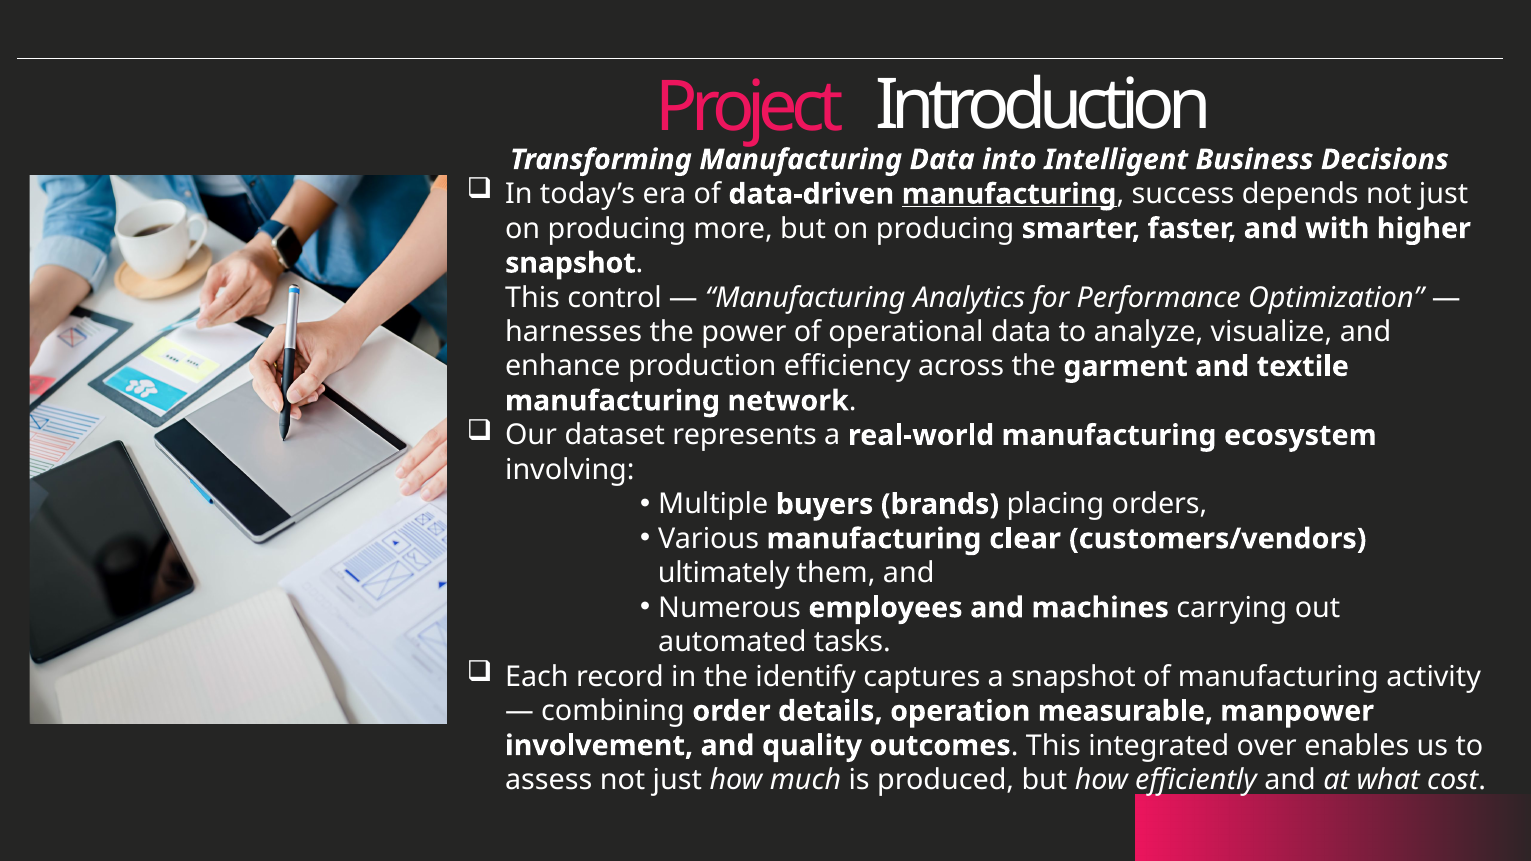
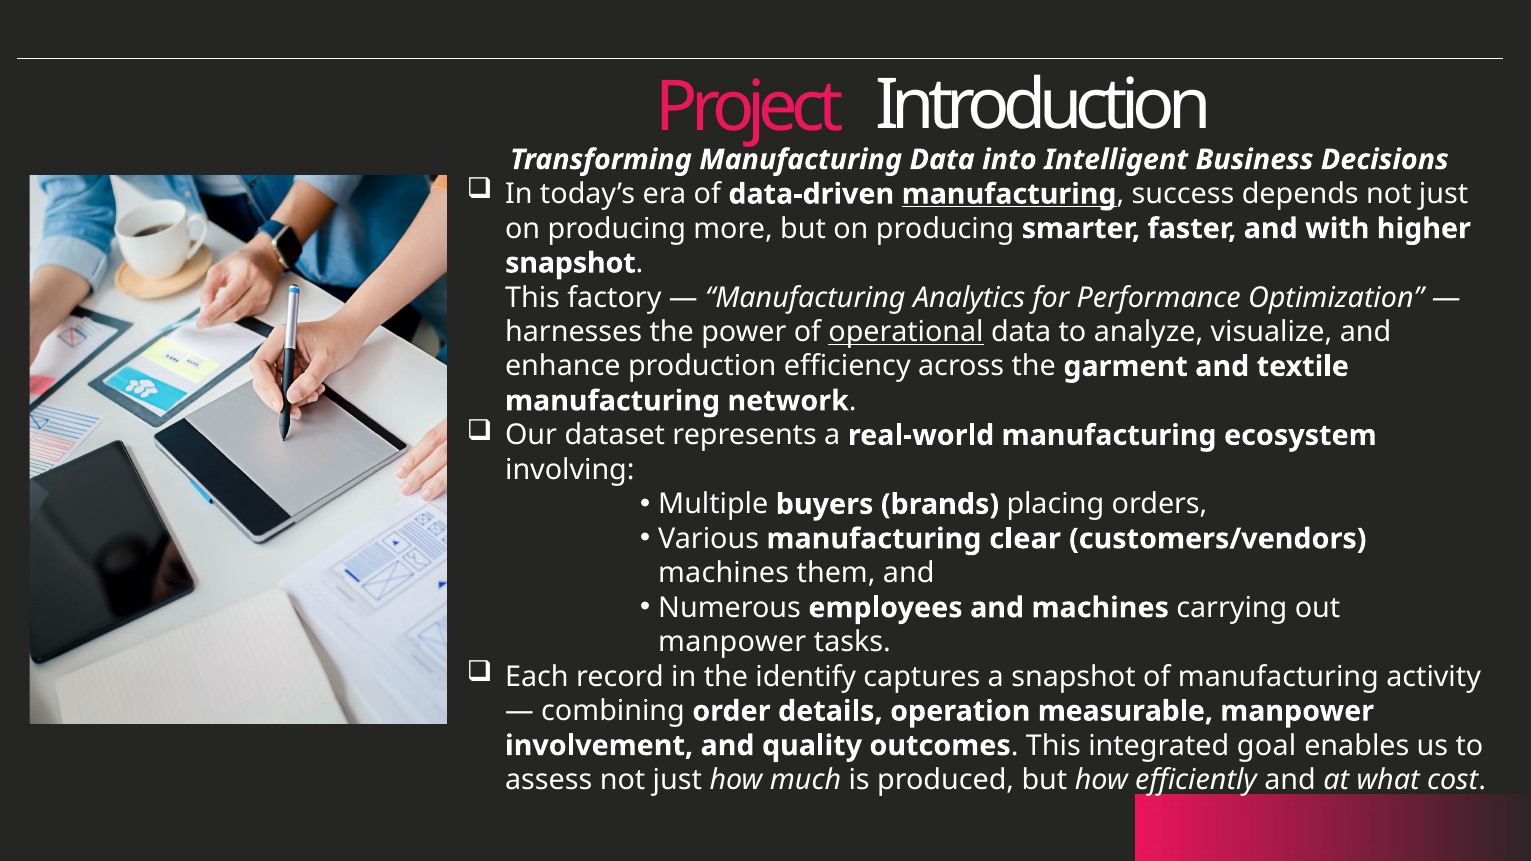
control: control -> factory
operational underline: none -> present
ultimately at (724, 573): ultimately -> machines
automated at (732, 642): automated -> manpower
over: over -> goal
